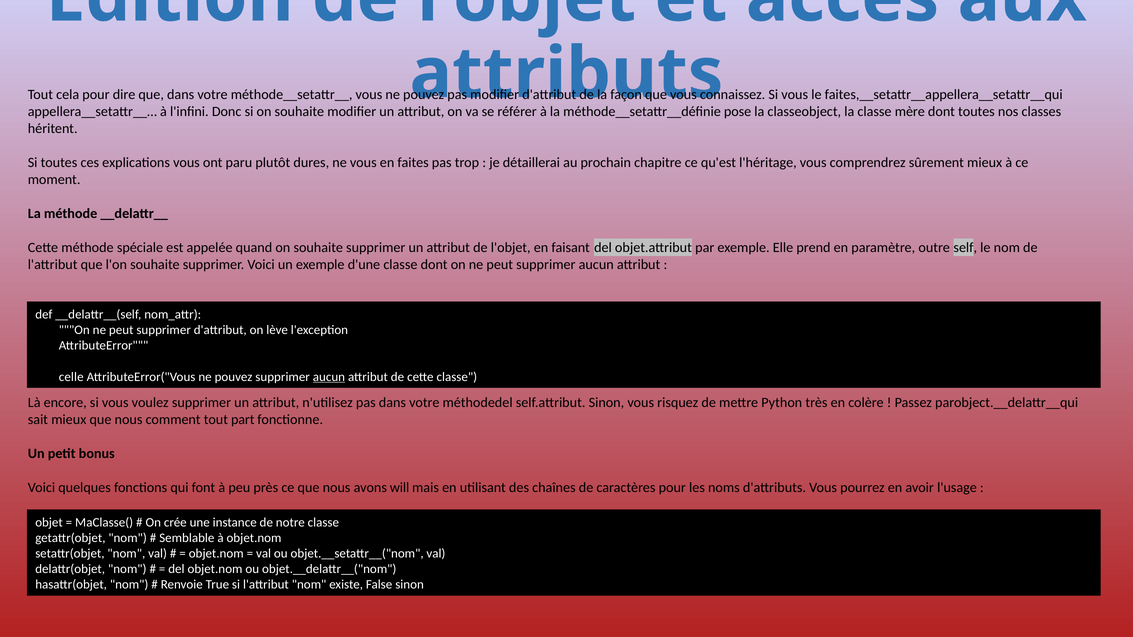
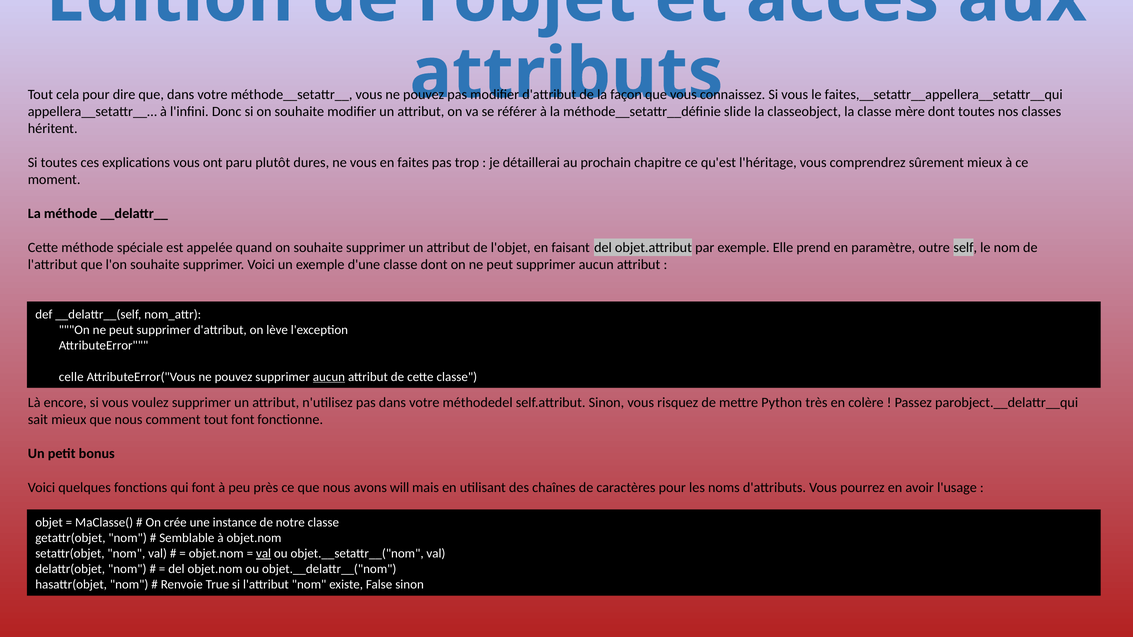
pose: pose -> slide
tout part: part -> font
val at (264, 554) underline: none -> present
